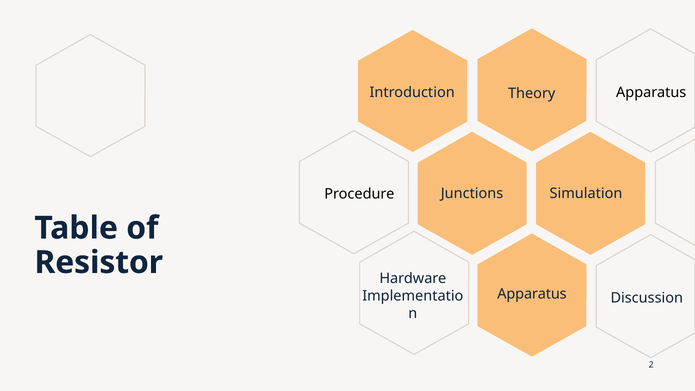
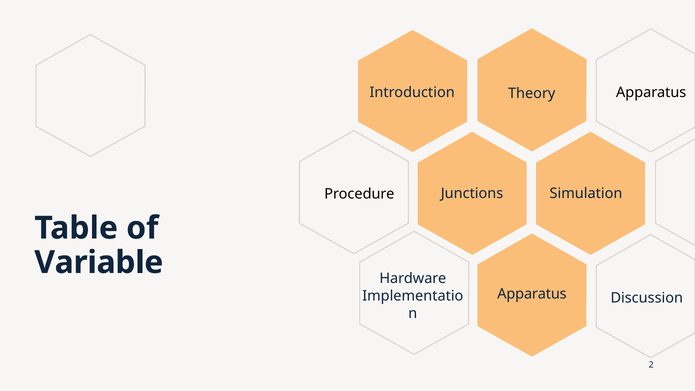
Resistor: Resistor -> Variable
